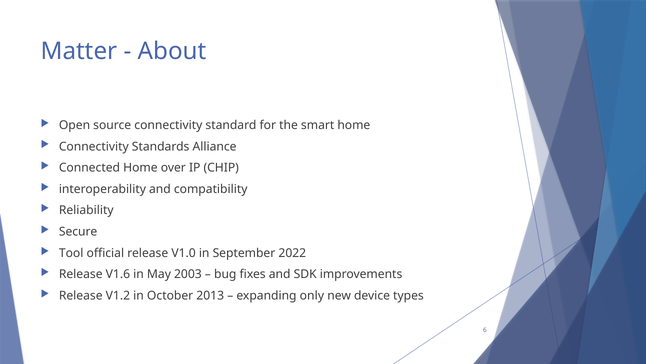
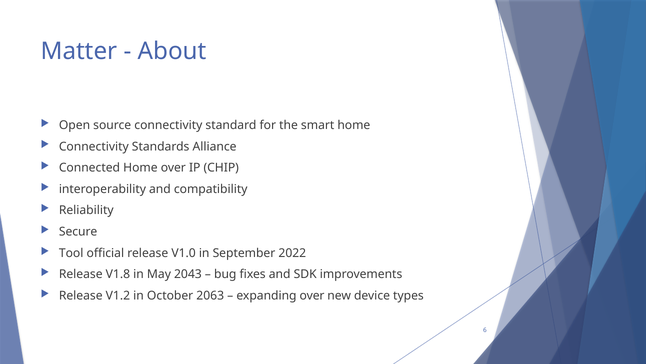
V1.6: V1.6 -> V1.8
2003: 2003 -> 2043
2013: 2013 -> 2063
expanding only: only -> over
